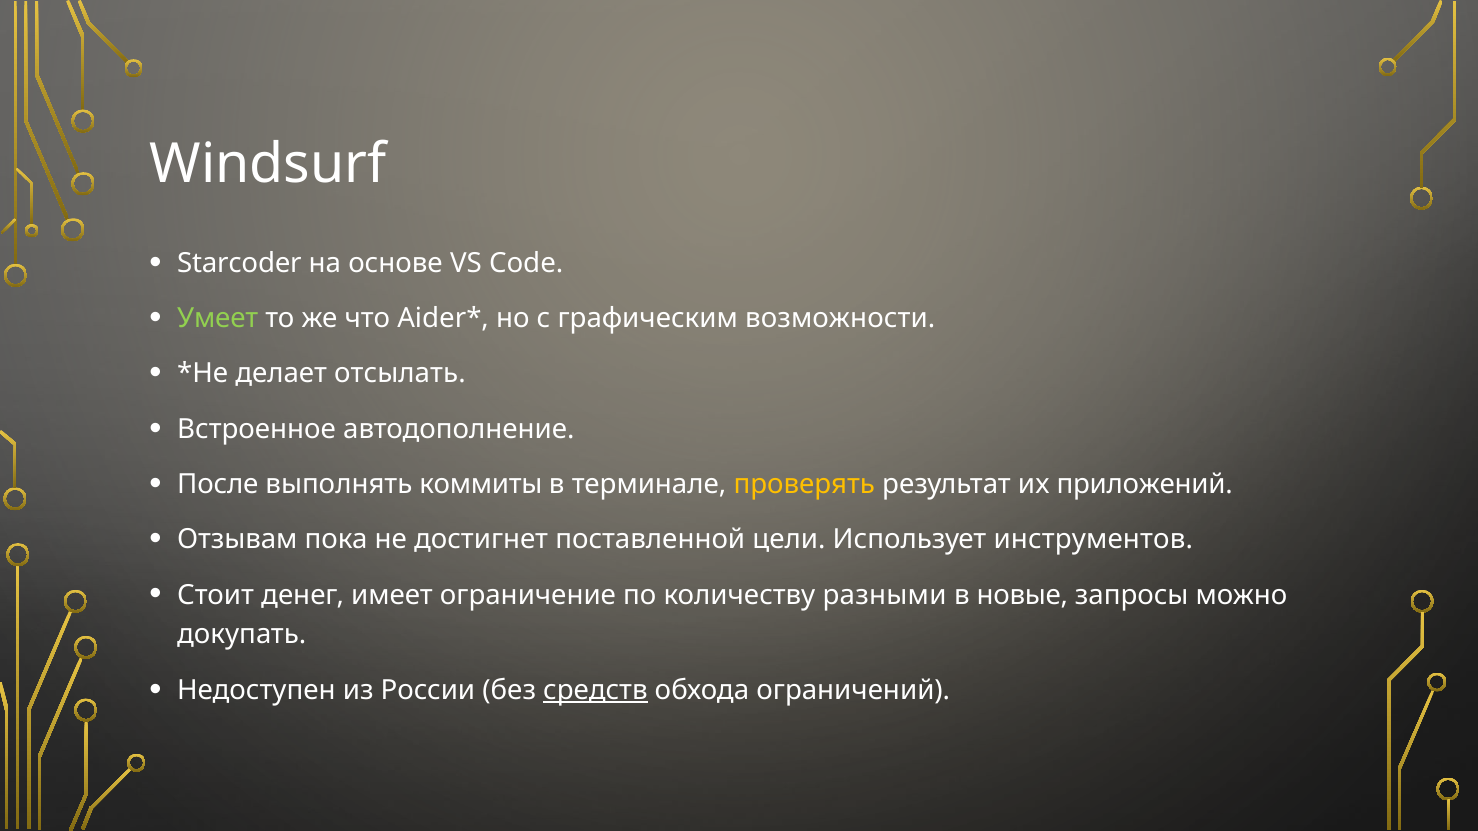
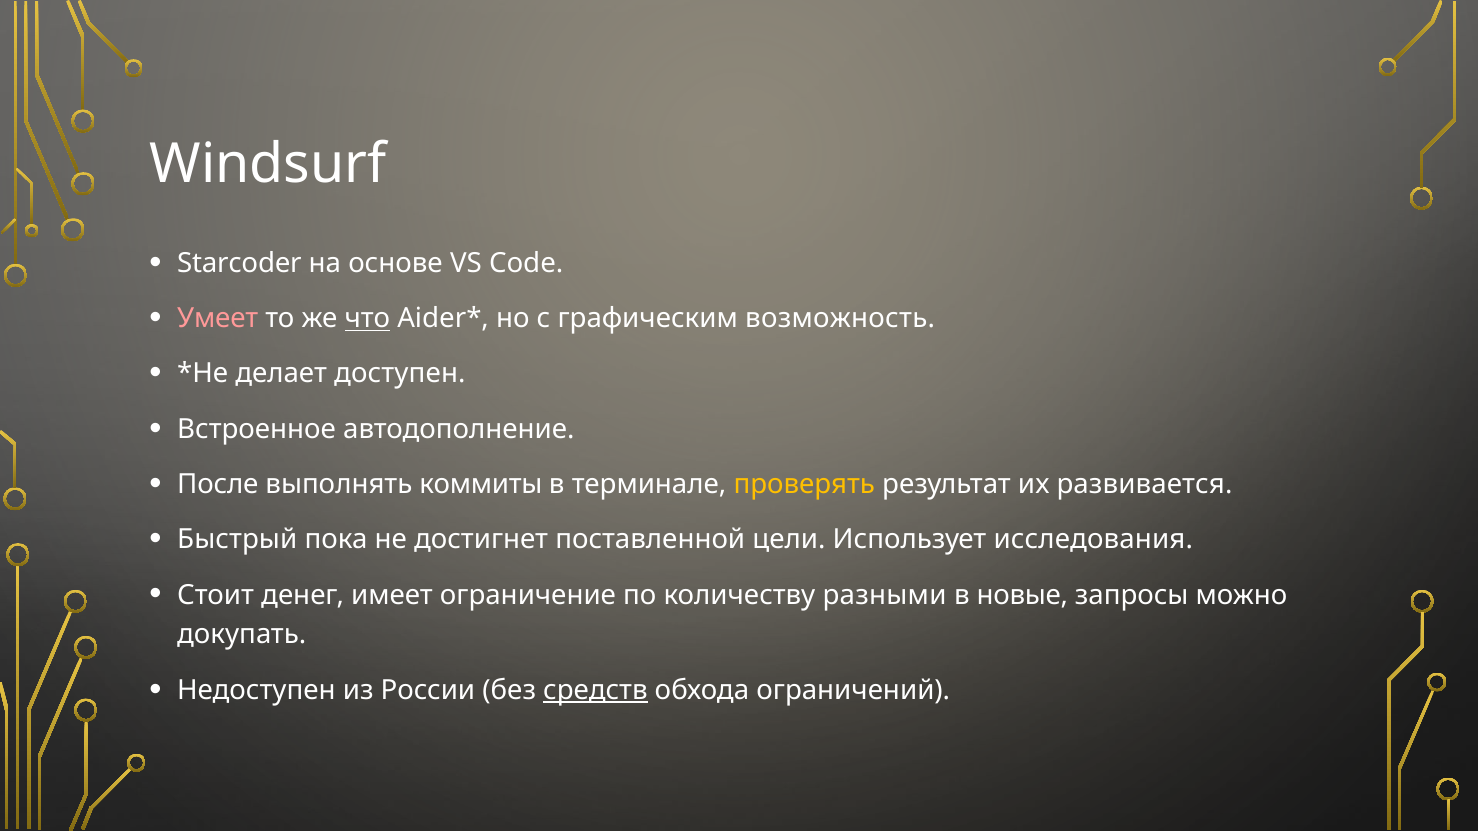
Умеет colour: light green -> pink
что underline: none -> present
возможности: возможности -> возможность
отсылать: отсылать -> доступен
приложений: приложений -> развивается
Отзывам: Отзывам -> Быстрый
инструментов: инструментов -> исследования
